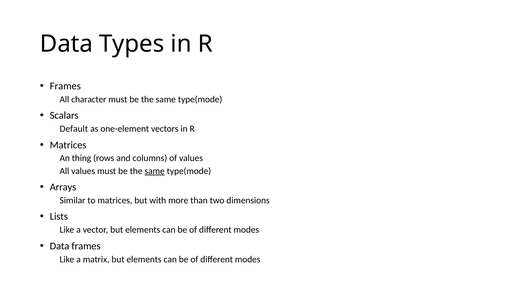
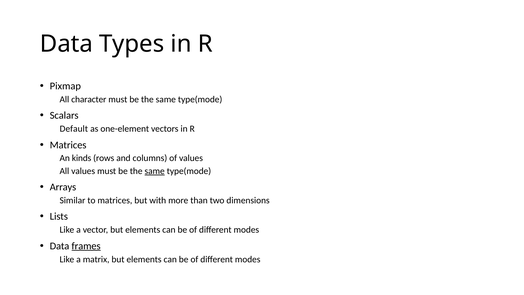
Frames at (65, 86): Frames -> Pixmap
thing: thing -> kinds
frames at (86, 246) underline: none -> present
